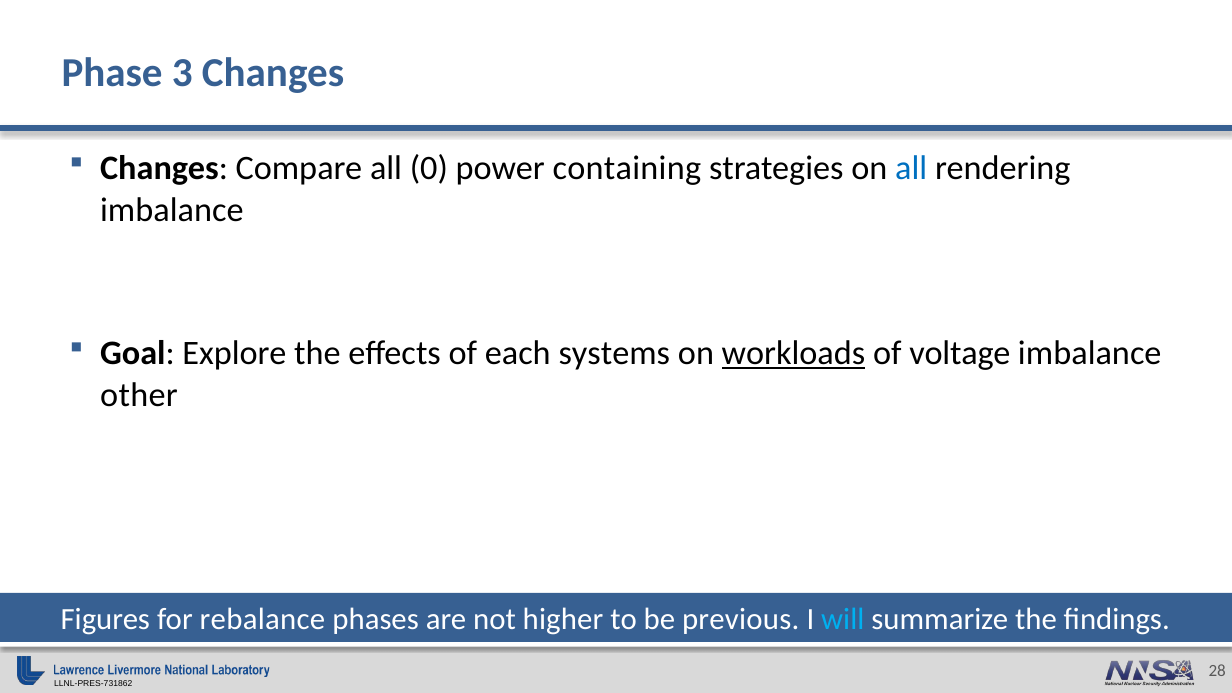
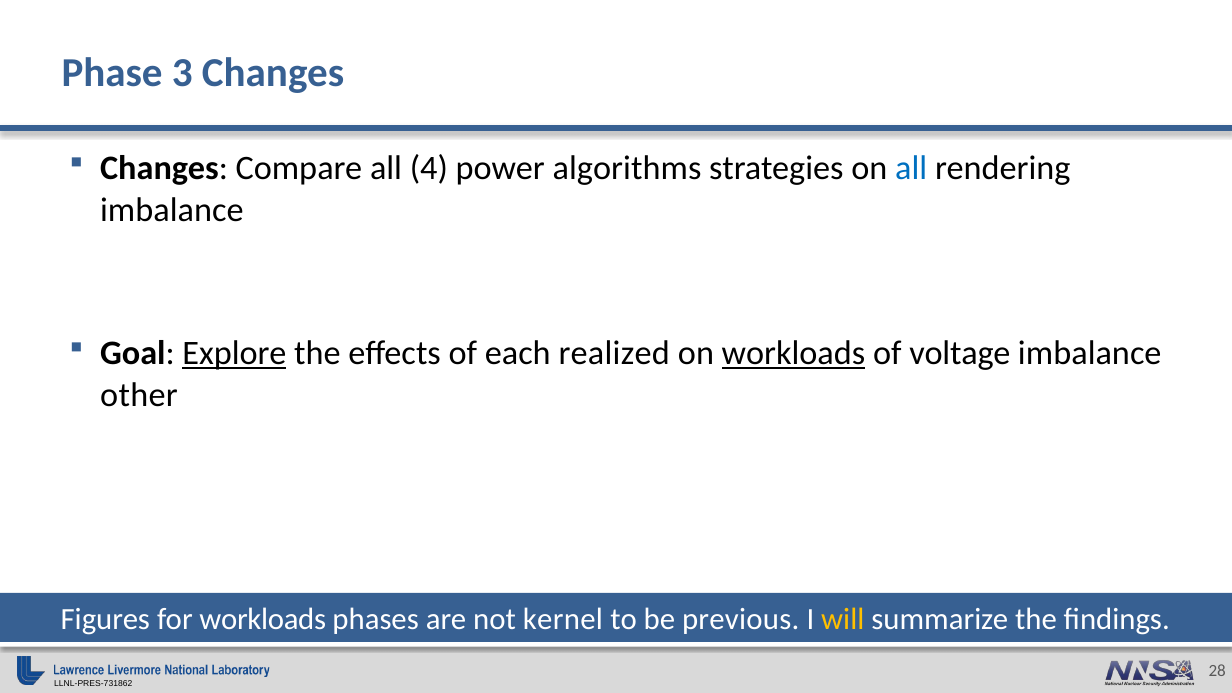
0: 0 -> 4
containing: containing -> algorithms
Explore underline: none -> present
systems: systems -> realized
for rebalance: rebalance -> workloads
higher: higher -> kernel
will colour: light blue -> yellow
